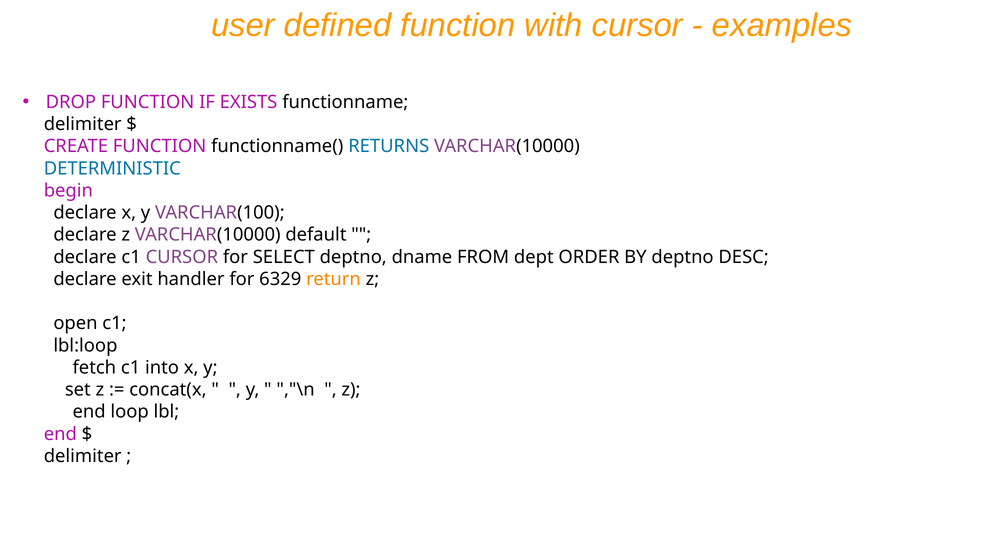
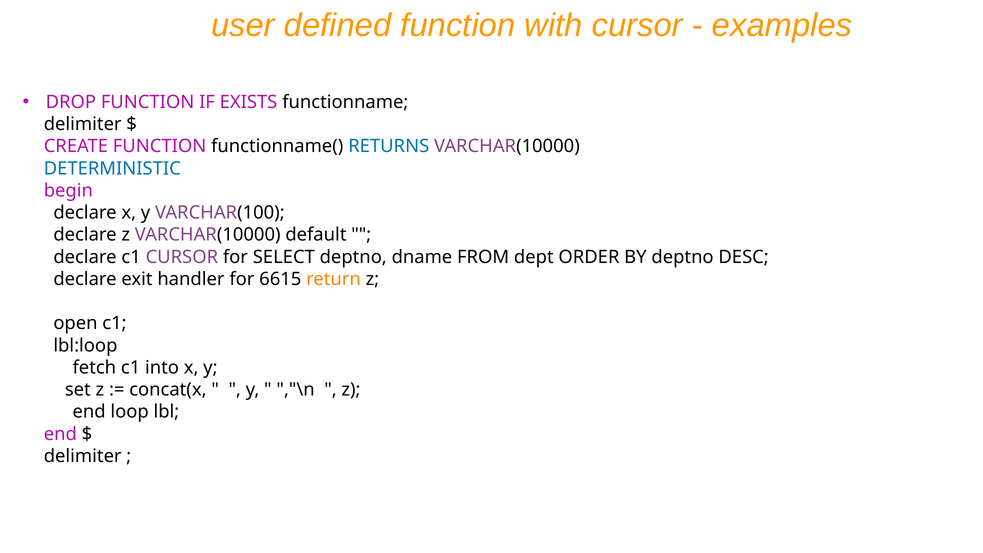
6329: 6329 -> 6615
